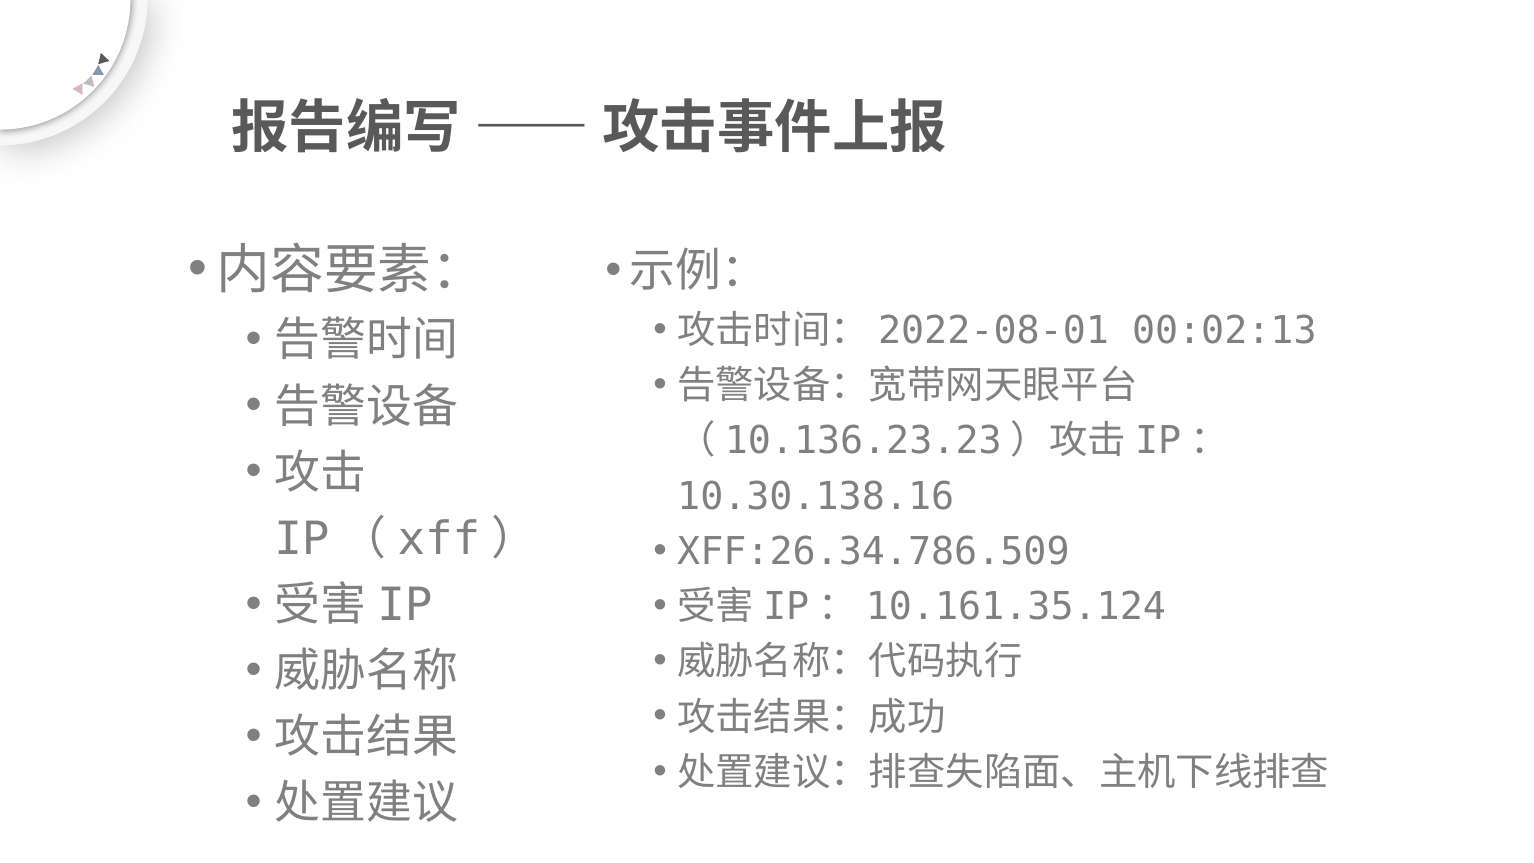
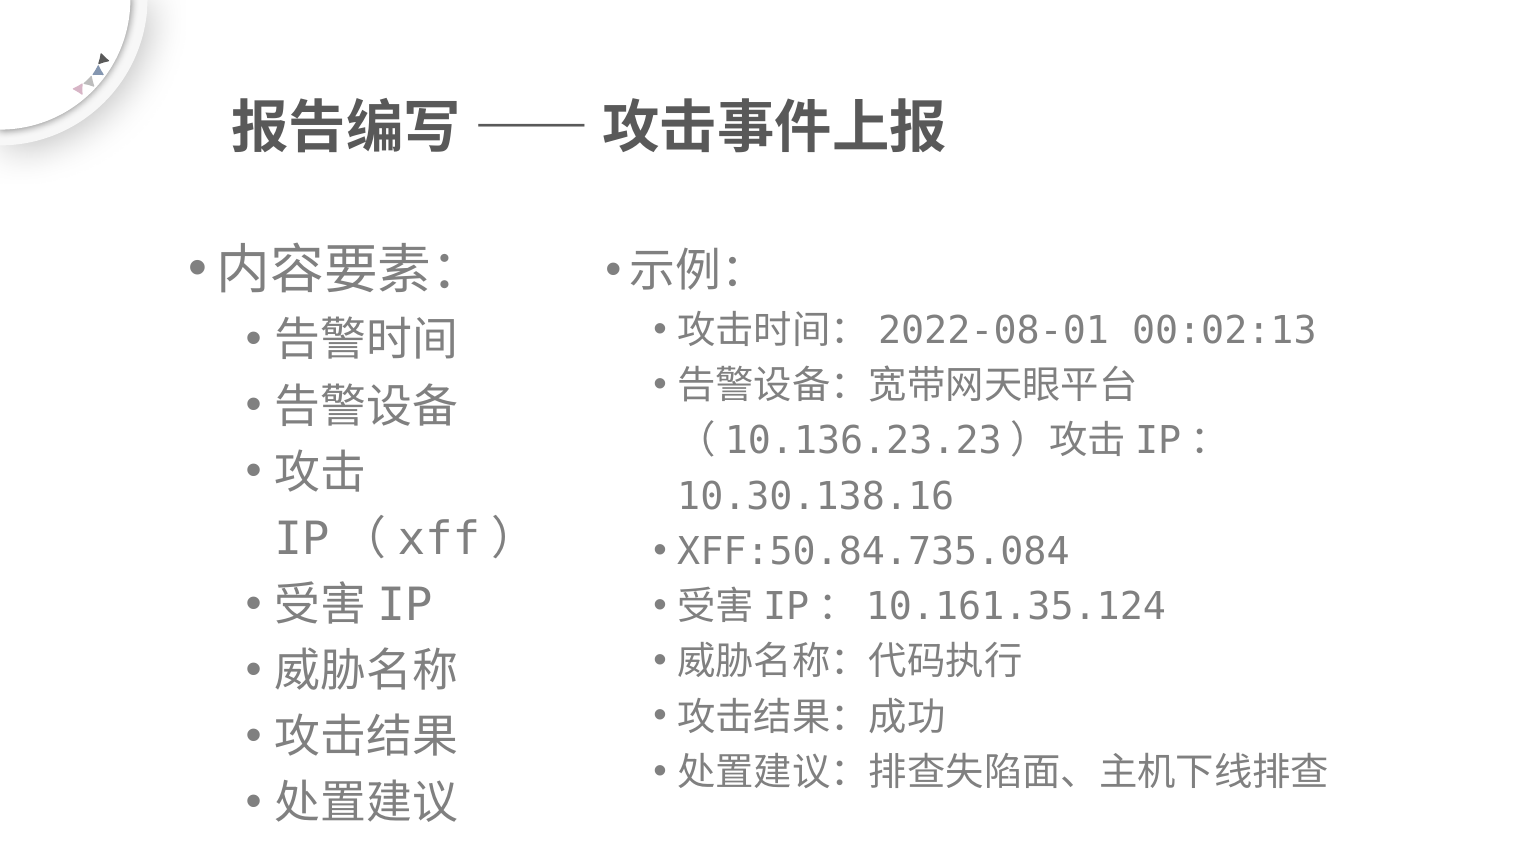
XFF:26.34.786.509: XFF:26.34.786.509 -> XFF:50.84.735.084
